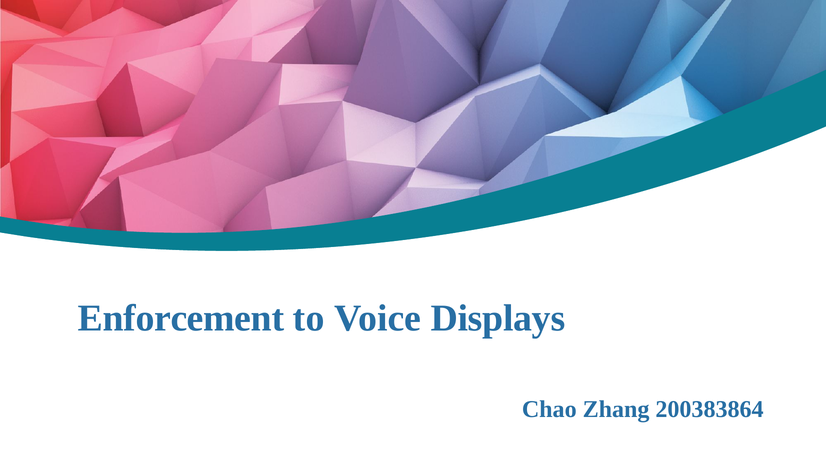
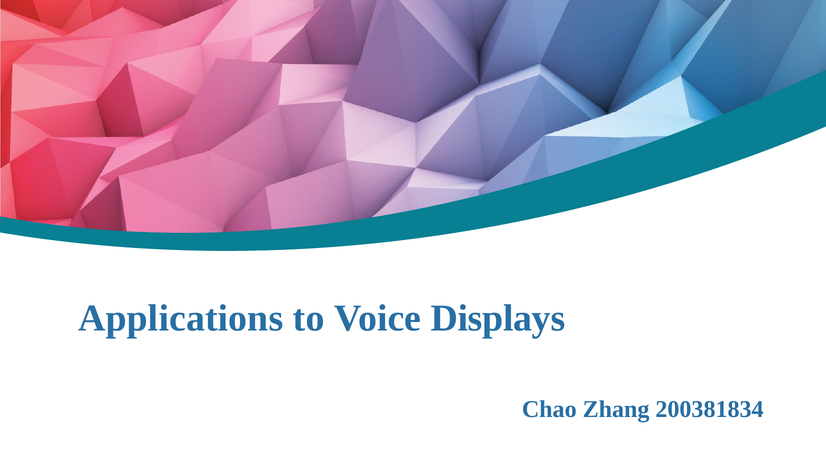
Enforcement: Enforcement -> Applications
200383864: 200383864 -> 200381834
